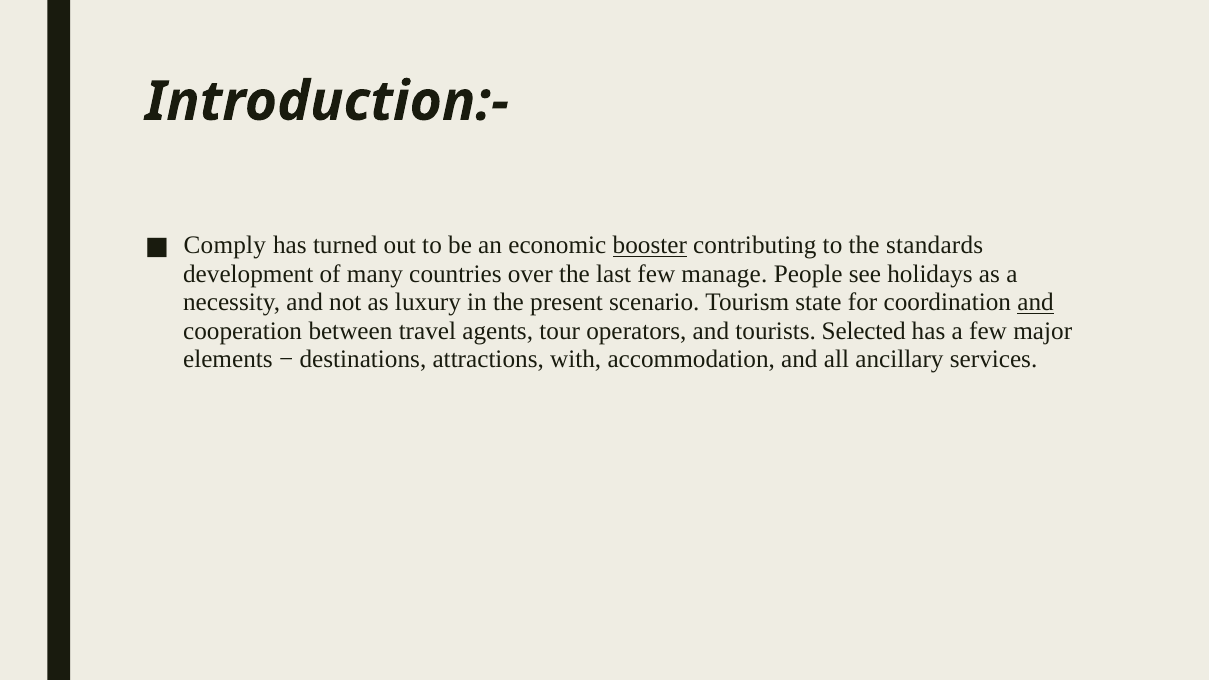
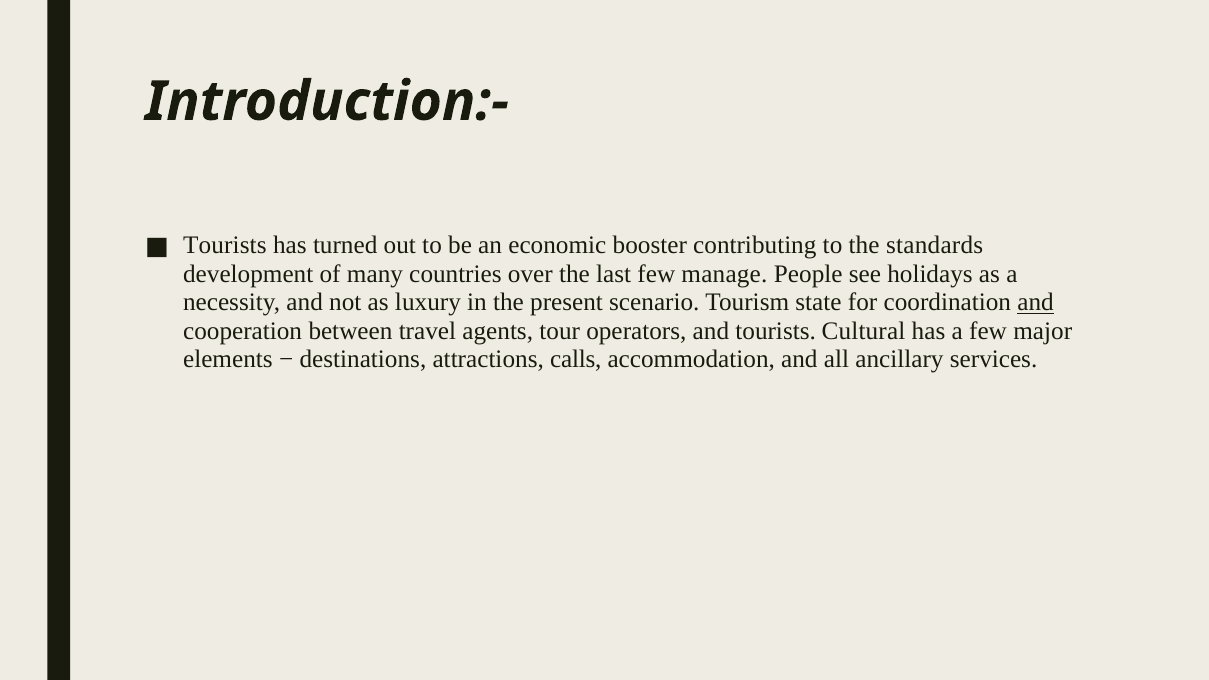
Comply at (225, 246): Comply -> Tourists
booster underline: present -> none
Selected: Selected -> Cultural
with: with -> calls
